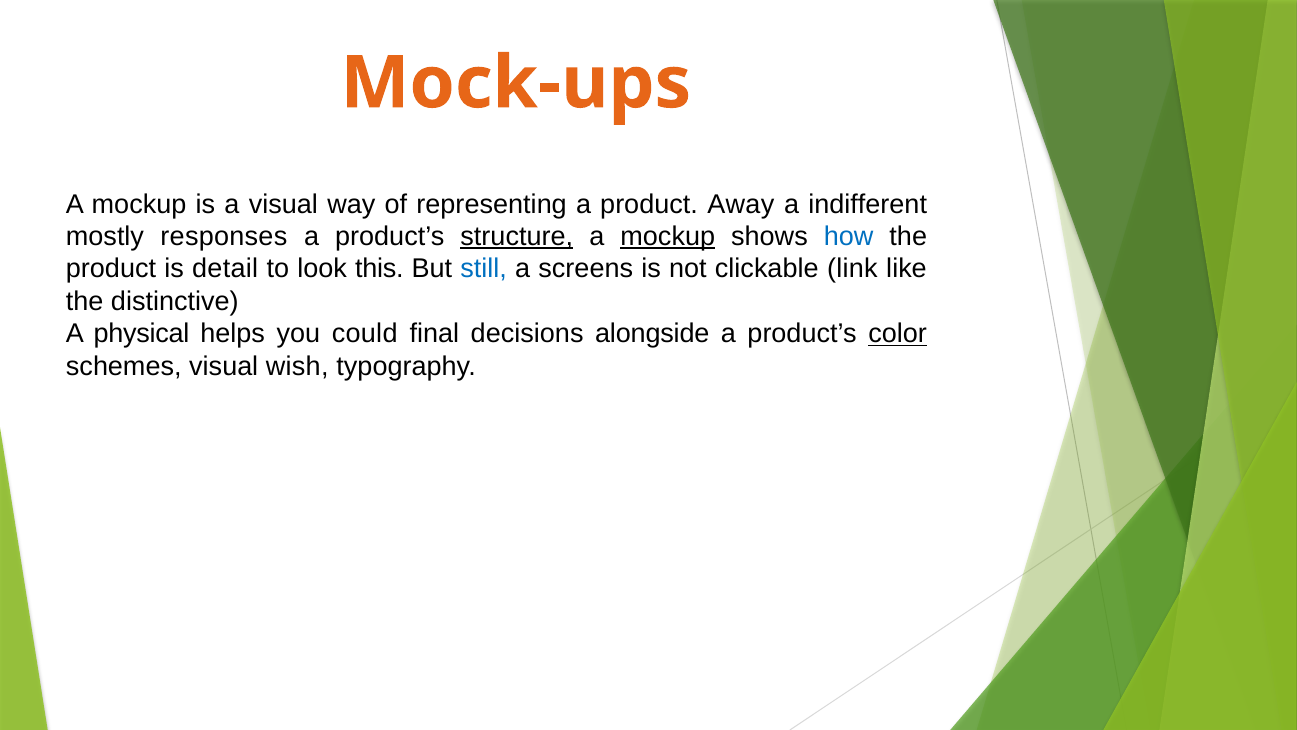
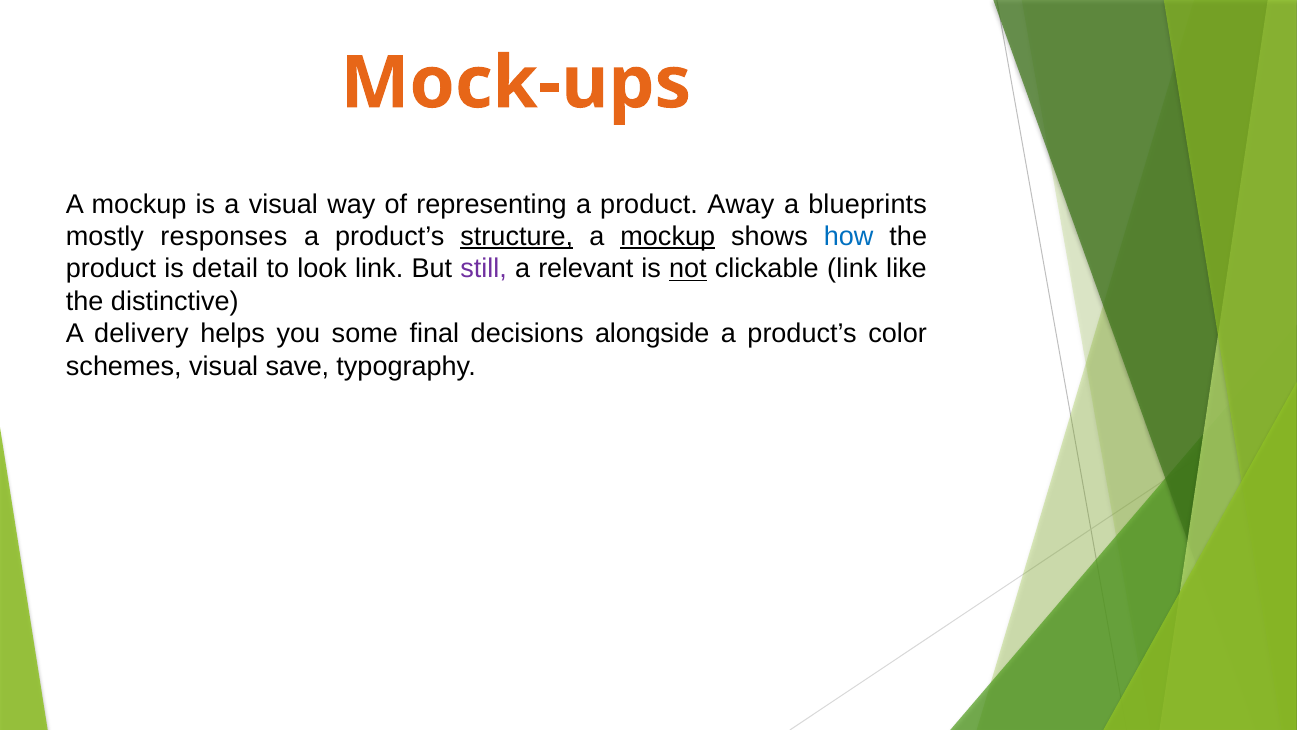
indifferent: indifferent -> blueprints
look this: this -> link
still colour: blue -> purple
screens: screens -> relevant
not underline: none -> present
physical: physical -> delivery
could: could -> some
color underline: present -> none
wish: wish -> save
